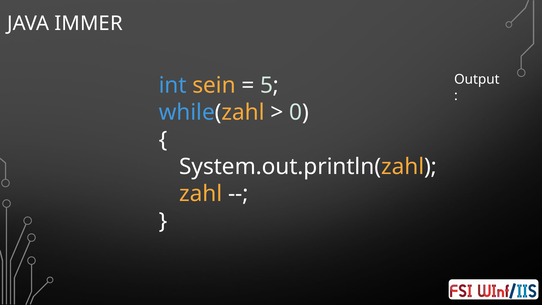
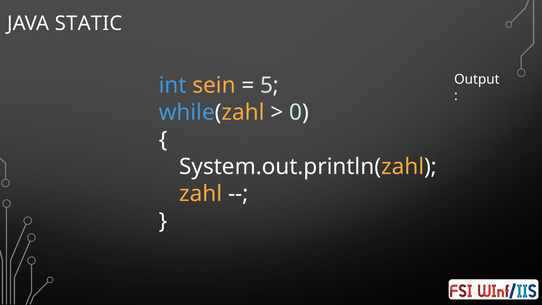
IMMER: IMMER -> STATIC
